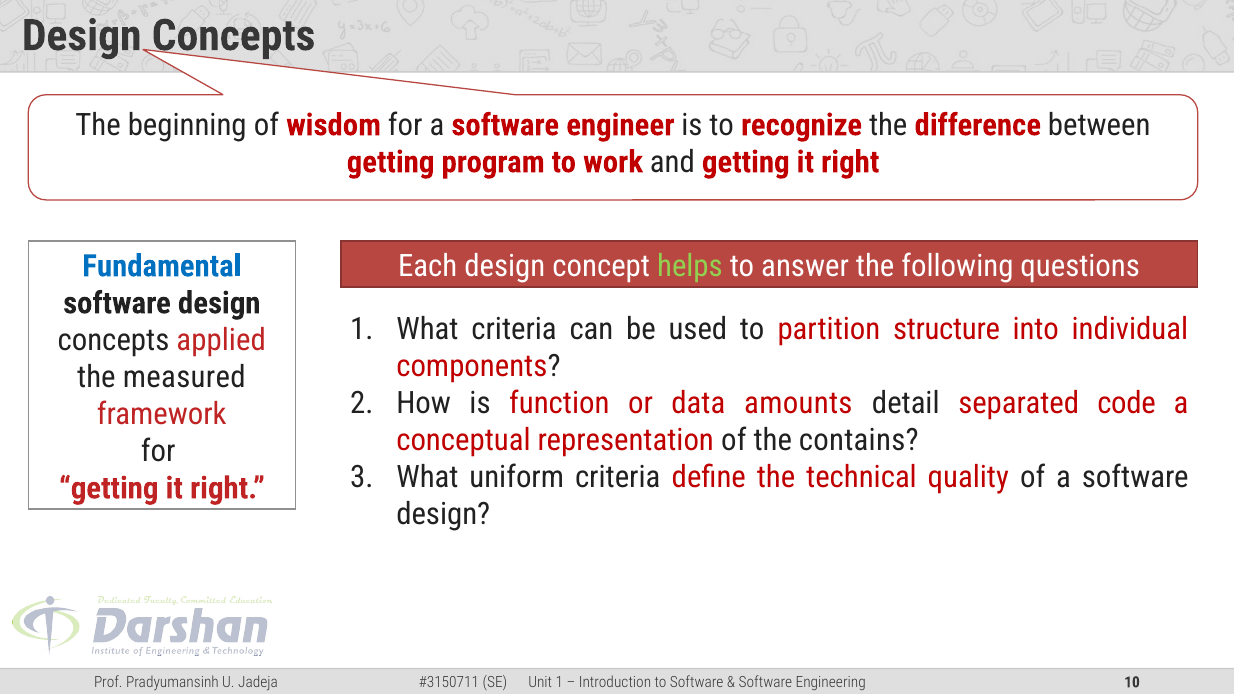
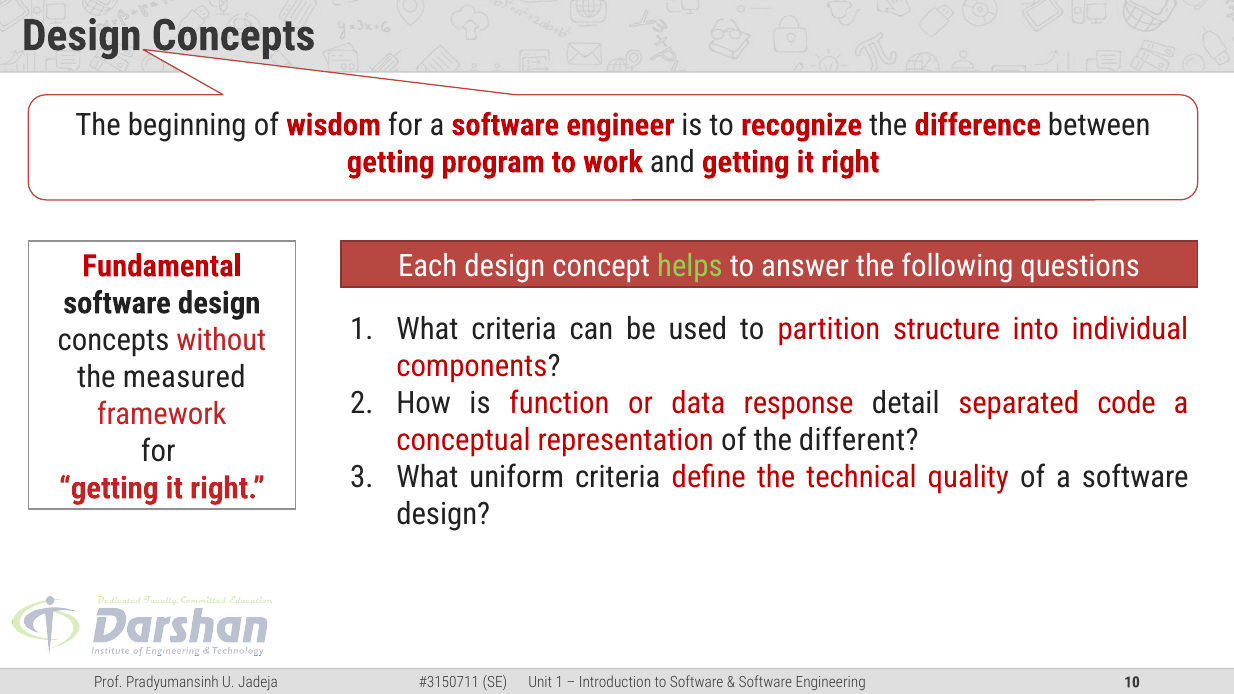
Fundamental colour: blue -> red
applied: applied -> without
amounts: amounts -> response
contains: contains -> different
